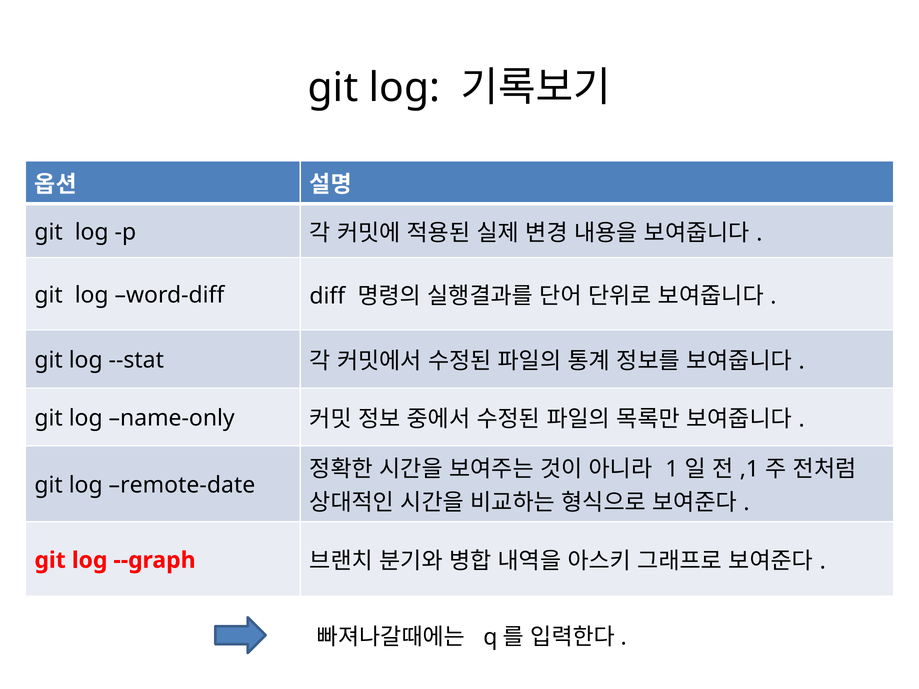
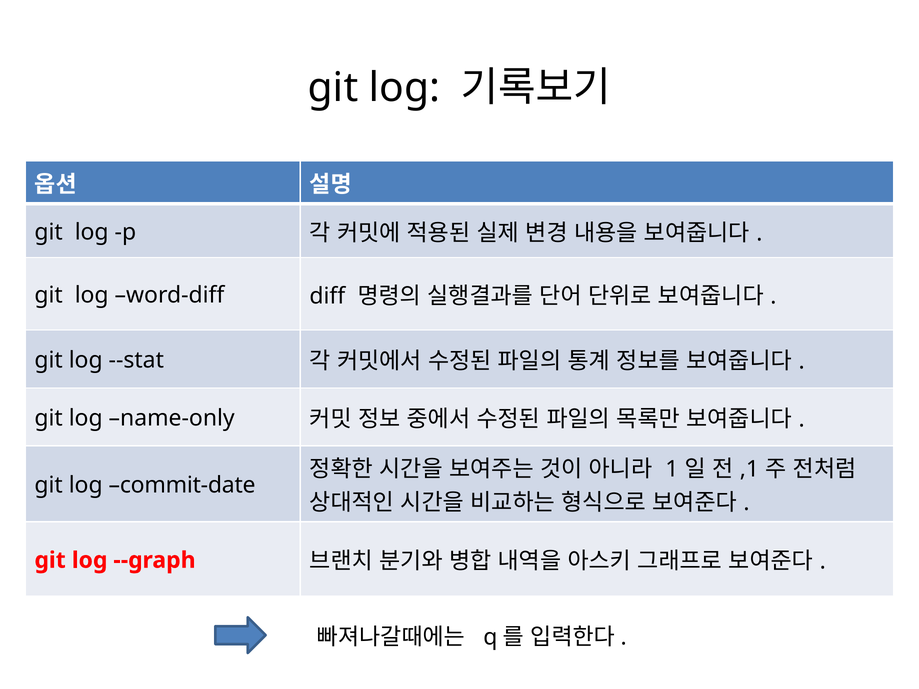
remote-date: remote-date -> commit-date
